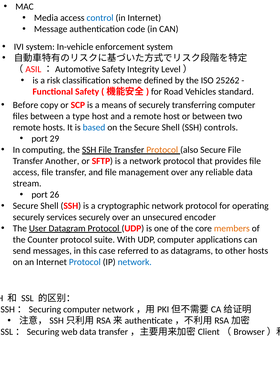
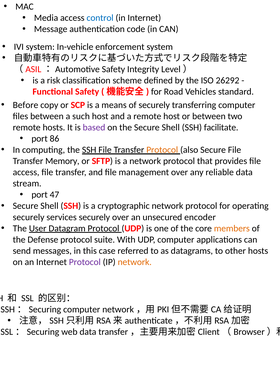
25262: 25262 -> 26292
type: type -> such
based colour: blue -> purple
controls: controls -> facilitate
29: 29 -> 86
Another: Another -> Memory
26: 26 -> 47
Counter: Counter -> Defense
Protocol at (85, 262) colour: blue -> purple
network at (135, 262) colour: blue -> orange
